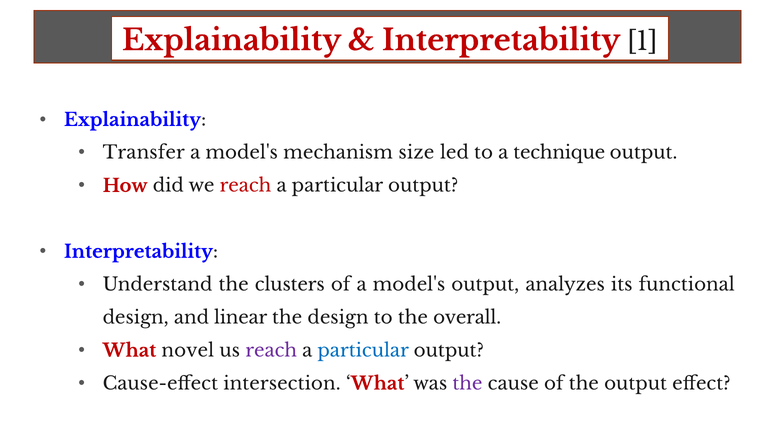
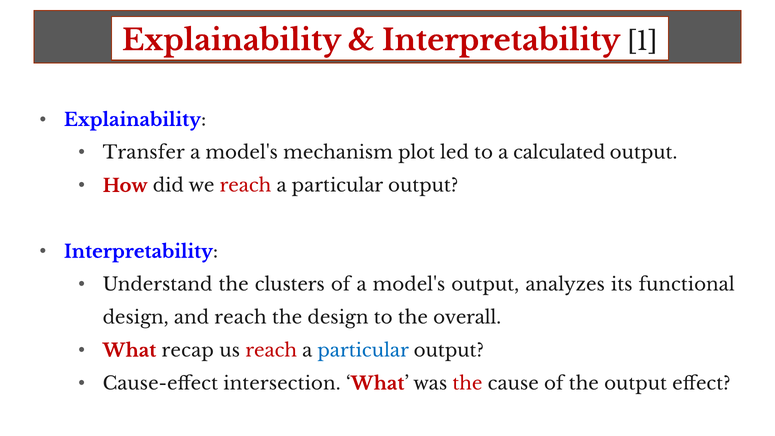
size: size -> plot
technique: technique -> calculated
and linear: linear -> reach
novel: novel -> recap
reach at (271, 351) colour: purple -> red
the at (467, 384) colour: purple -> red
